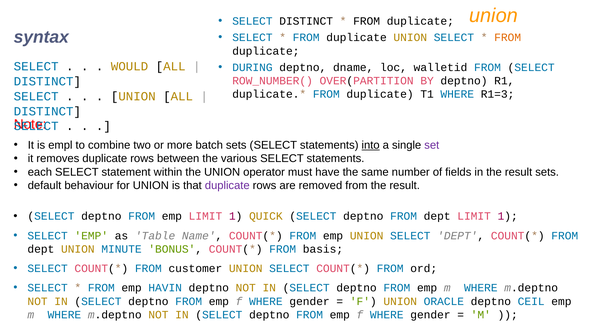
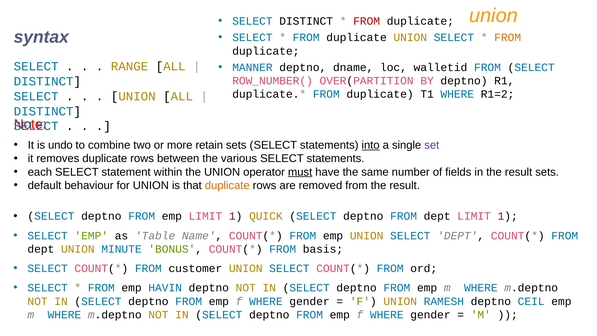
FROM at (367, 21) colour: black -> red
DURING: DURING -> MANNER
WOULD: WOULD -> RANGE
R1=3: R1=3 -> R1=2
empl: empl -> undo
batch: batch -> retain
must underline: none -> present
duplicate at (227, 185) colour: purple -> orange
ORACLE: ORACLE -> RAMESH
